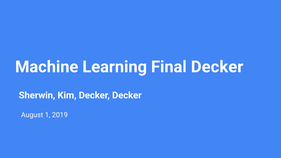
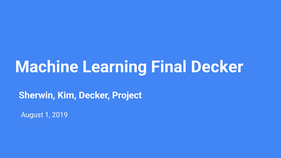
Decker Decker: Decker -> Project
